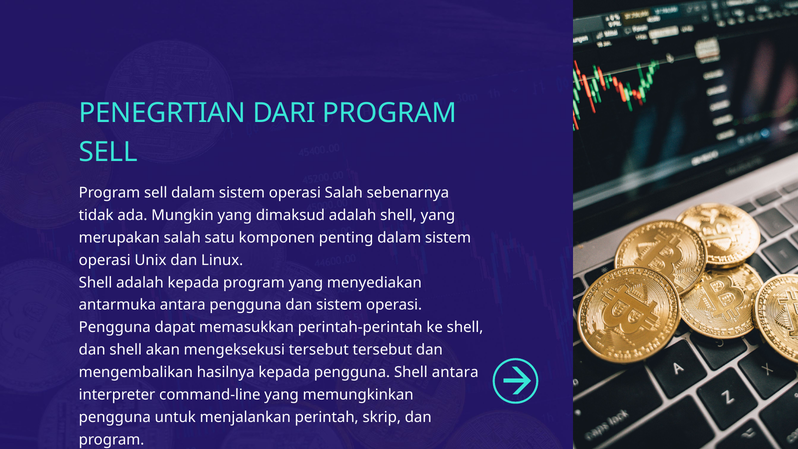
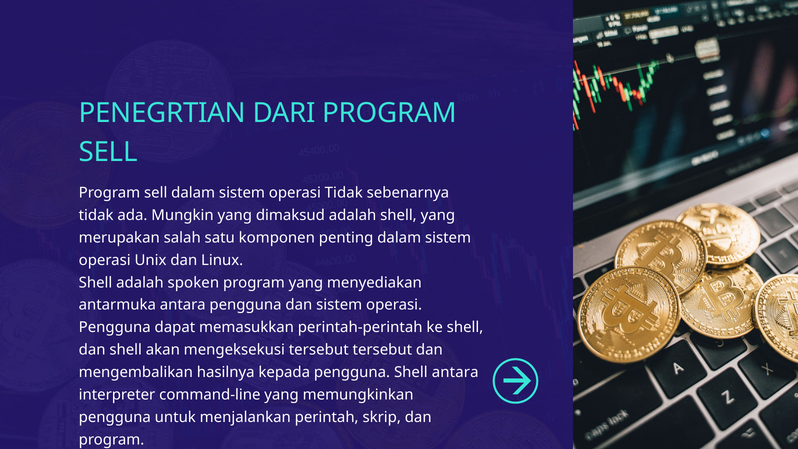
operasi Salah: Salah -> Tidak
adalah kepada: kepada -> spoken
